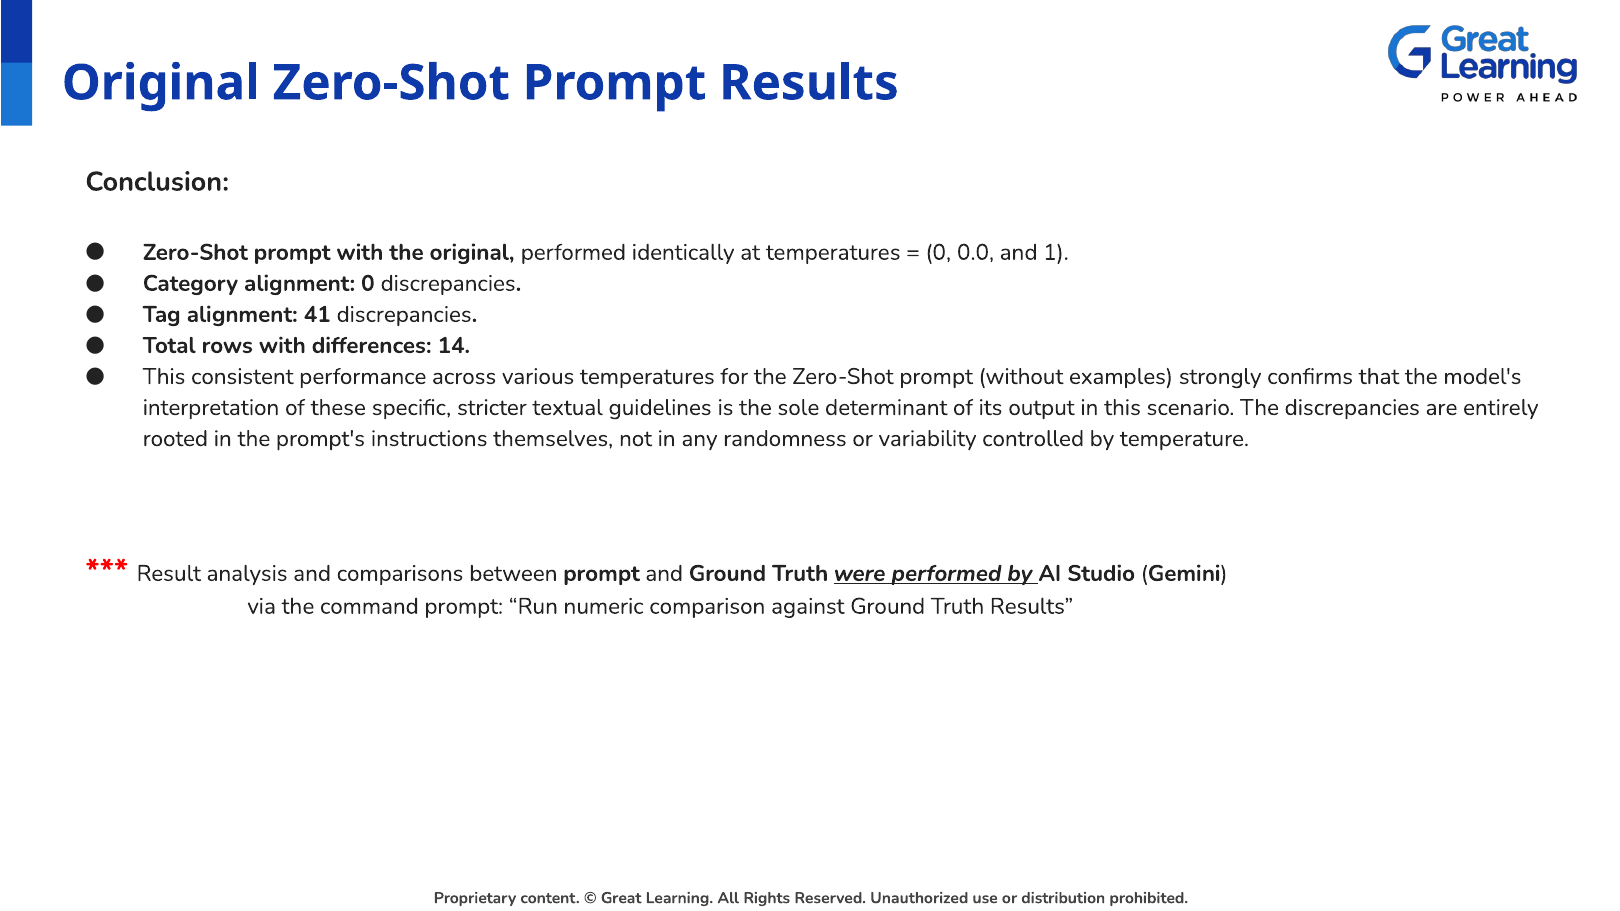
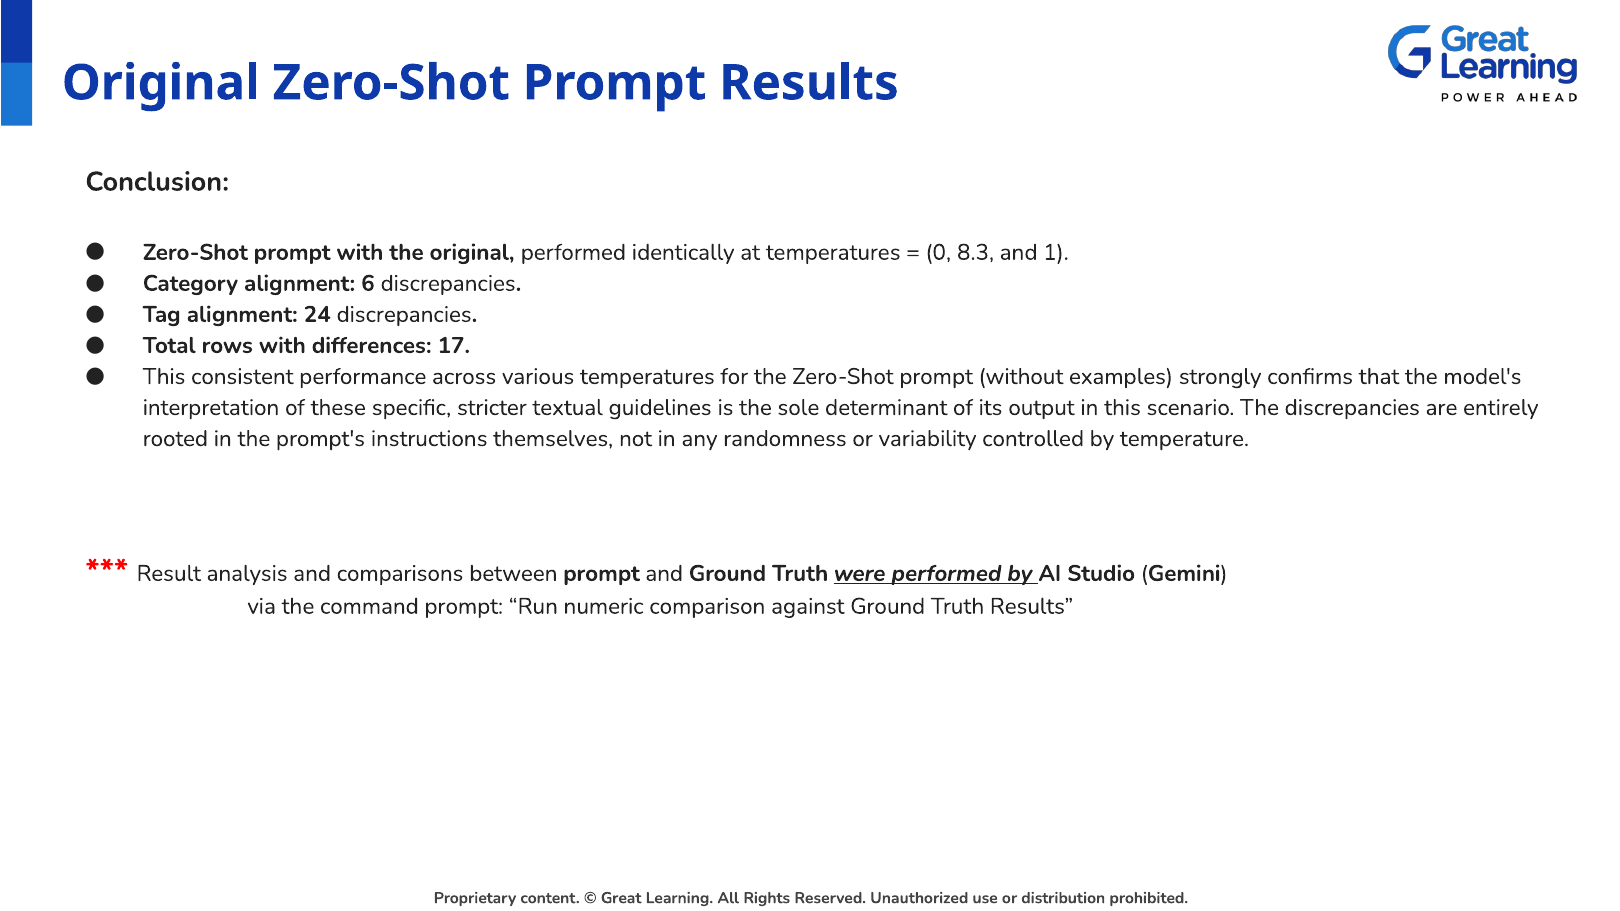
0.0: 0.0 -> 8.3
alignment 0: 0 -> 6
41: 41 -> 24
14: 14 -> 17
